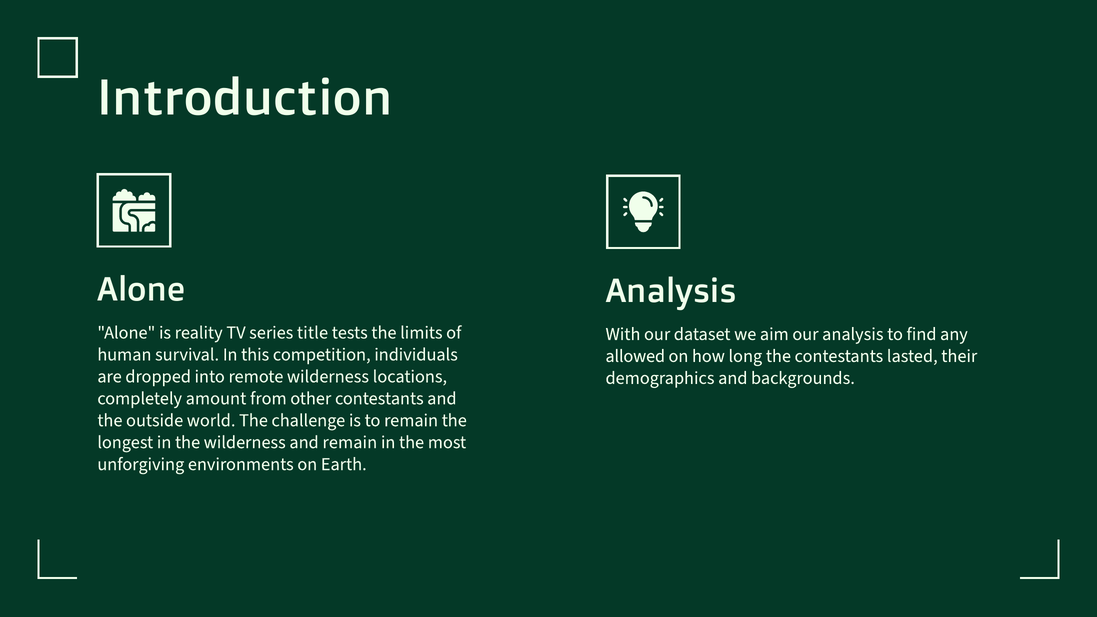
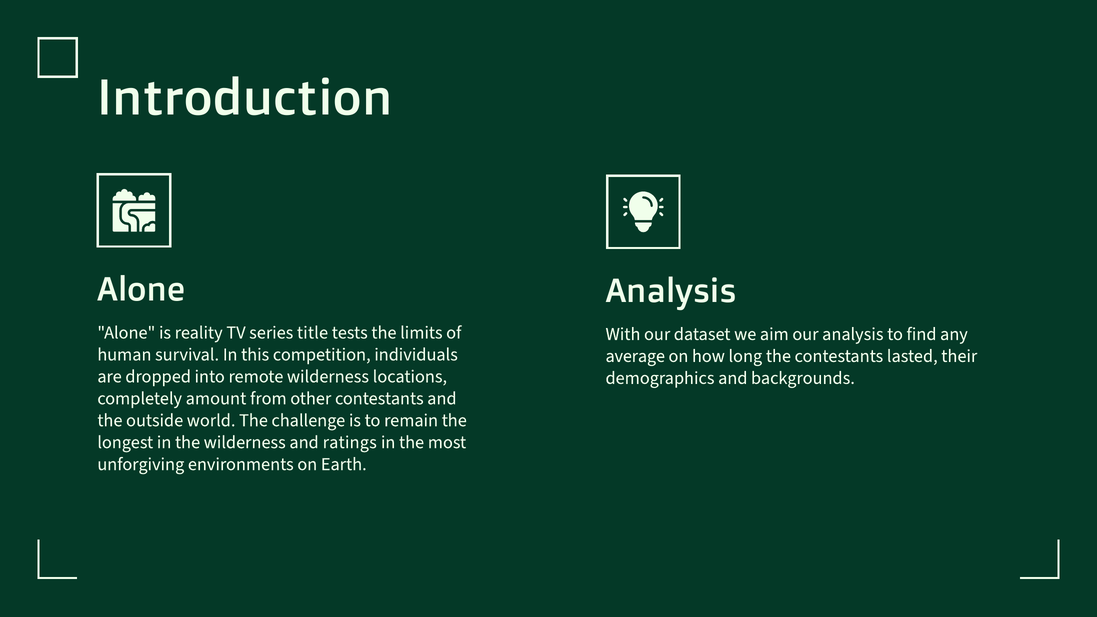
allowed: allowed -> average
and remain: remain -> ratings
